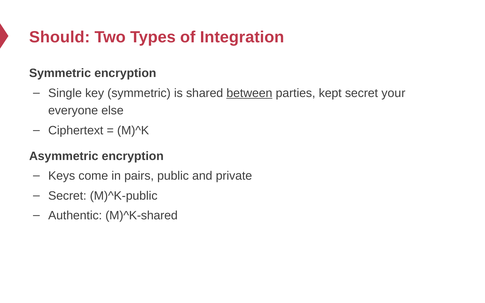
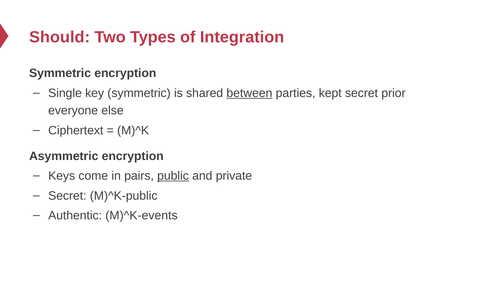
your: your -> prior
public underline: none -> present
M)^K-shared: M)^K-shared -> M)^K-events
